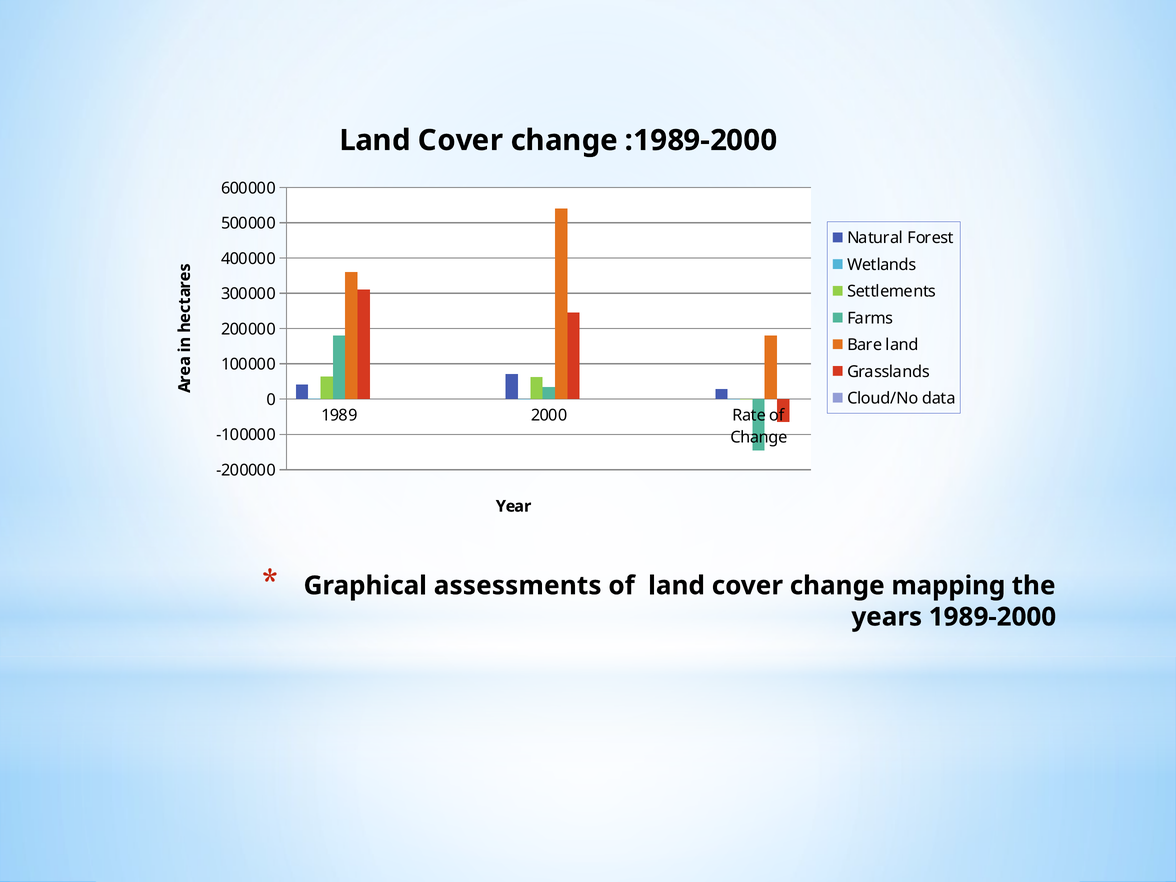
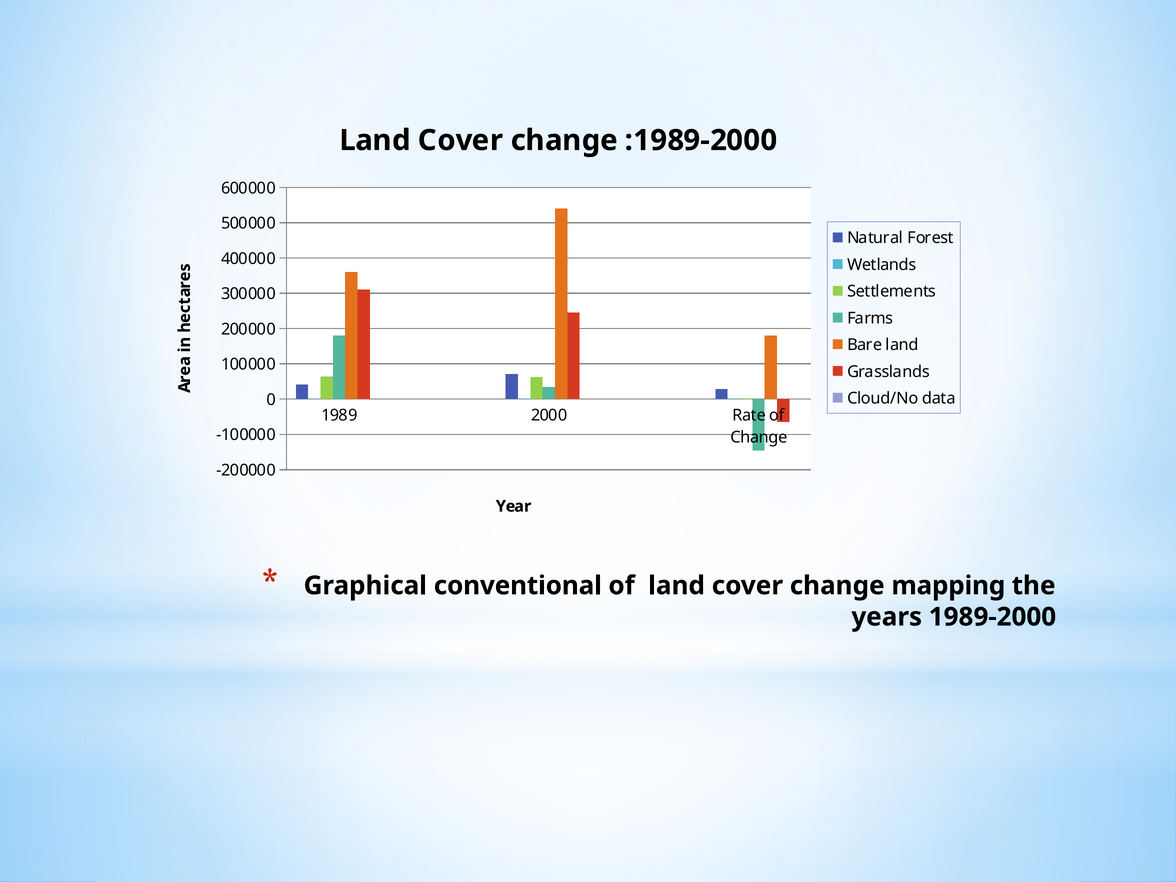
assessments: assessments -> conventional
